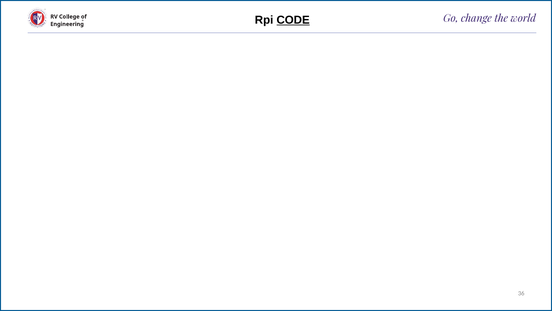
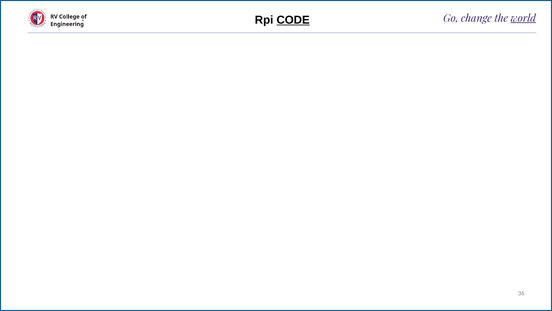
world underline: none -> present
